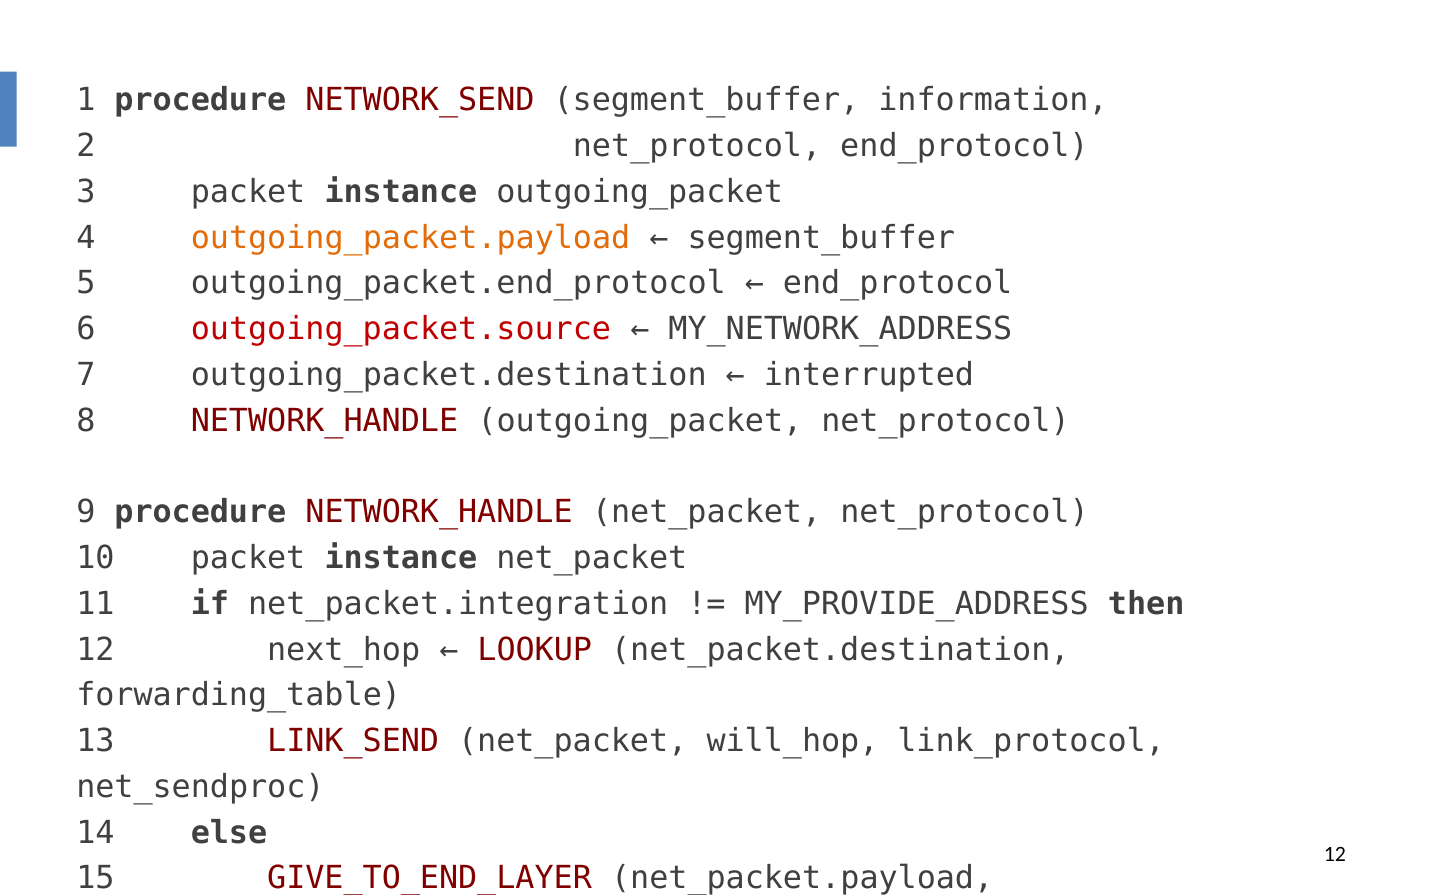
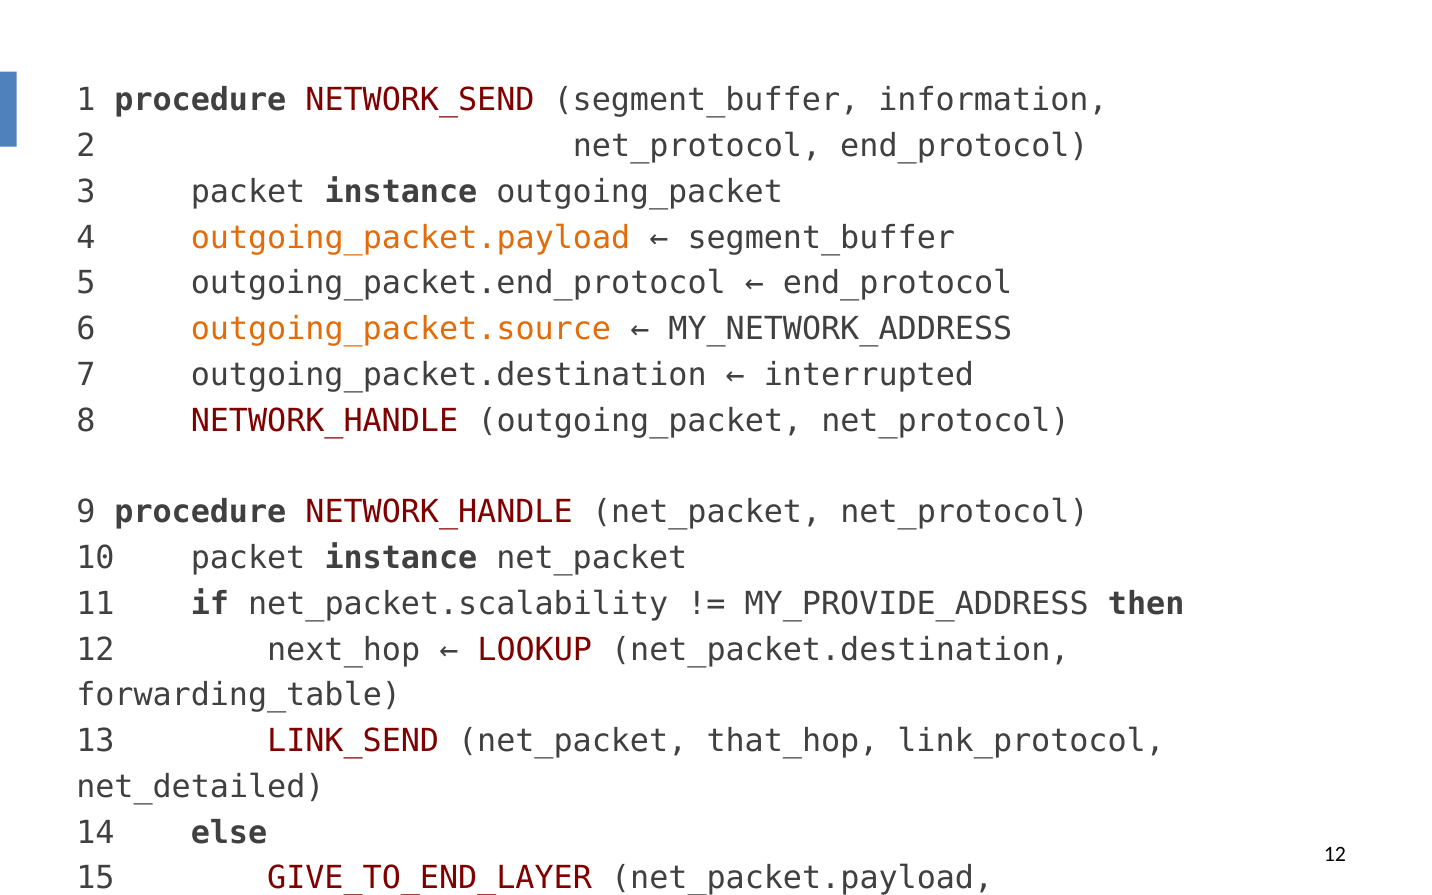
outgoing_packet.source colour: red -> orange
net_packet.integration: net_packet.integration -> net_packet.scalability
will_hop: will_hop -> that_hop
net_sendproc: net_sendproc -> net_detailed
